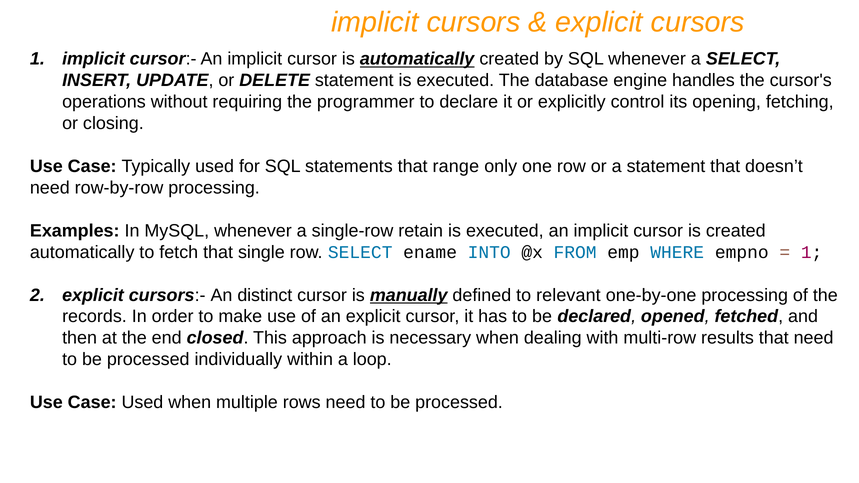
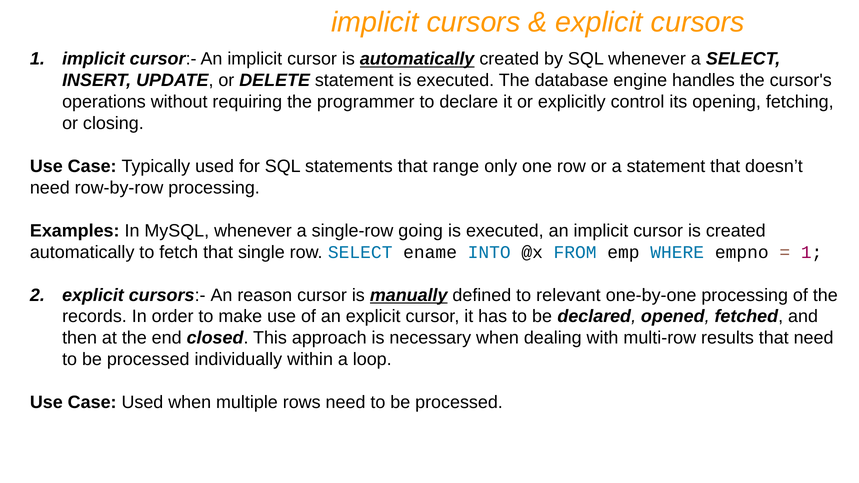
retain: retain -> going
distinct: distinct -> reason
